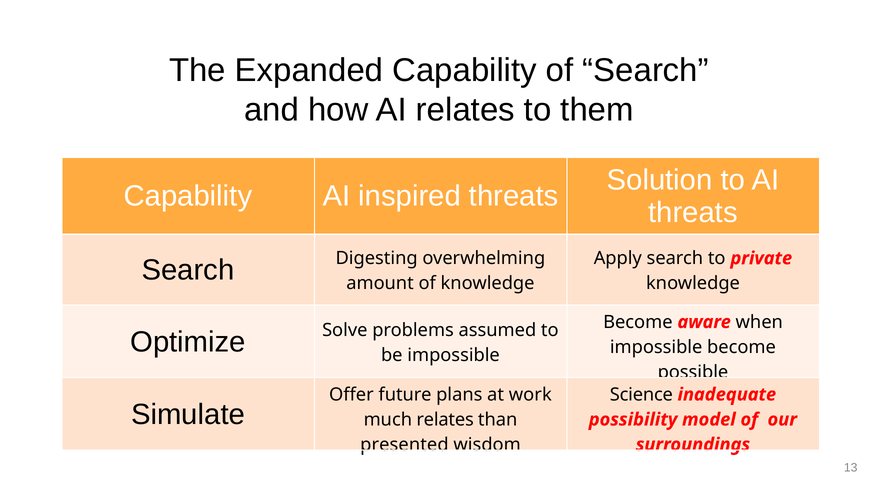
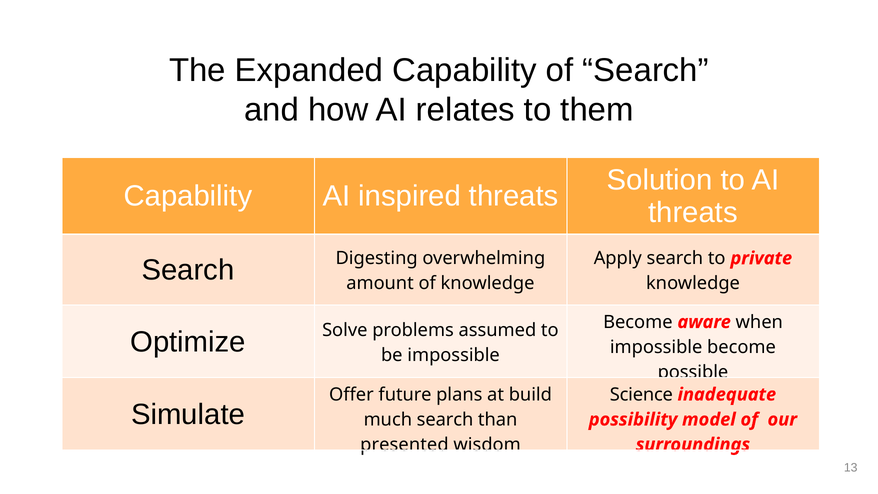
work: work -> build
much relates: relates -> search
